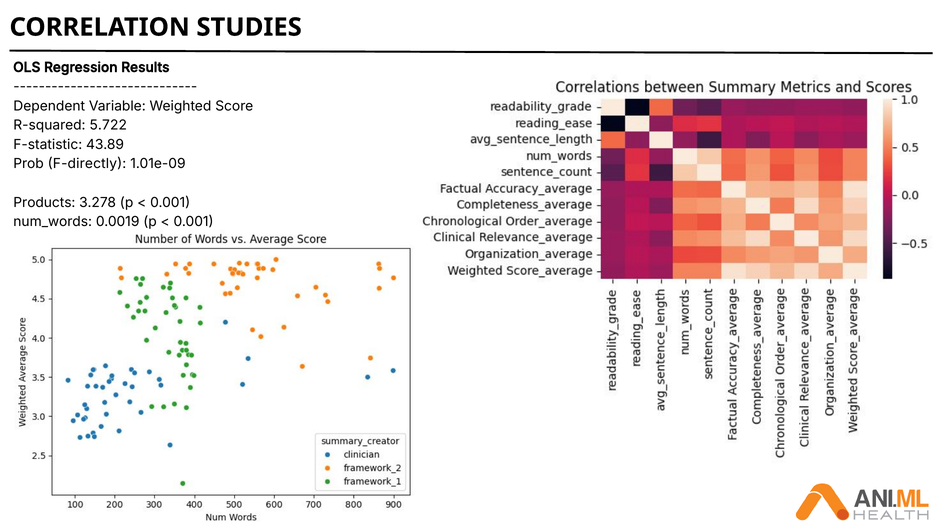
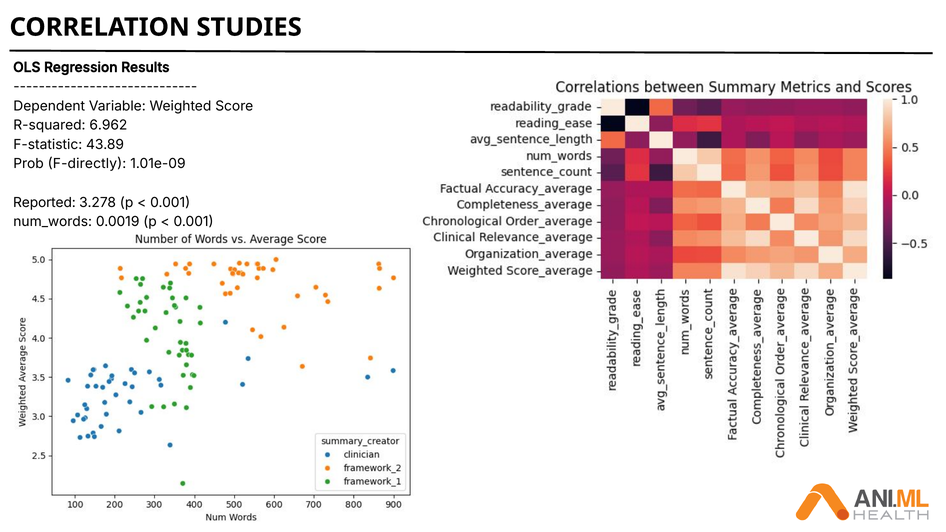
5.722: 5.722 -> 6.962
Products: Products -> Reported
